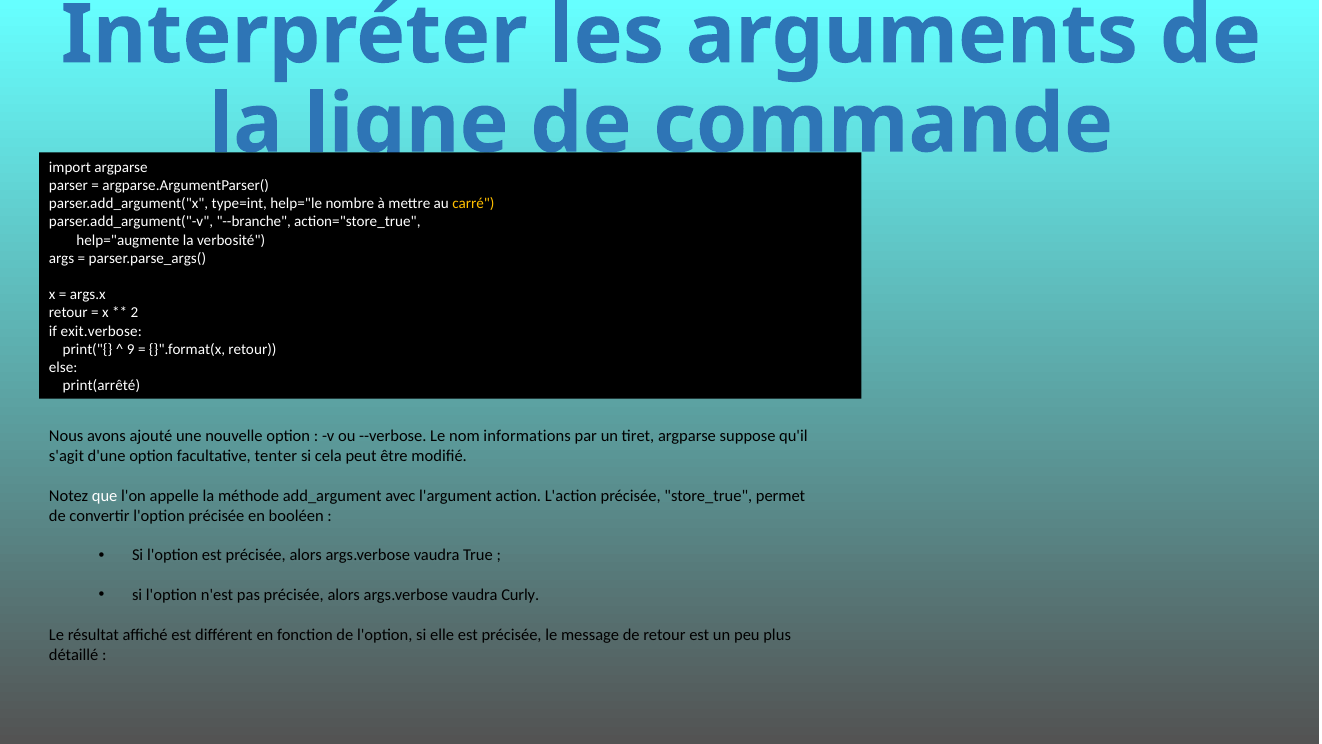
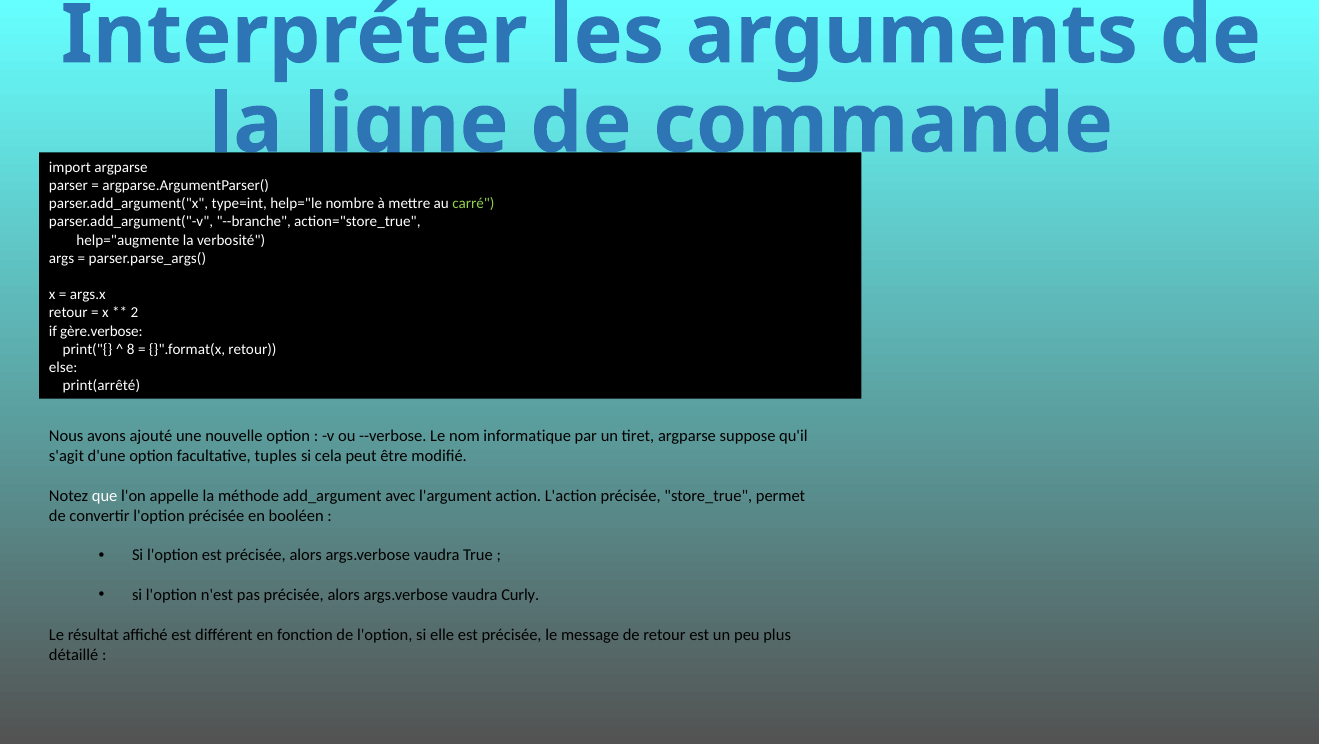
carré colour: yellow -> light green
exit.verbose: exit.verbose -> gère.verbose
9: 9 -> 8
informations: informations -> informatique
tenter: tenter -> tuples
